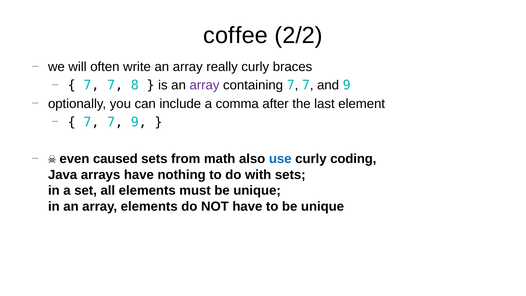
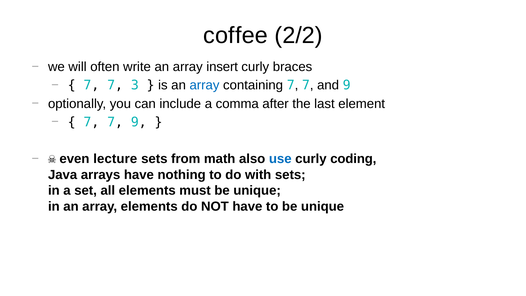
really: really -> insert
8: 8 -> 3
array at (204, 85) colour: purple -> blue
caused: caused -> lecture
